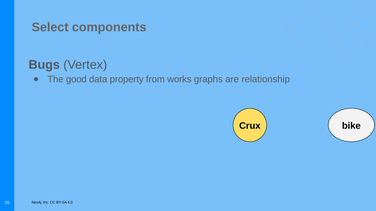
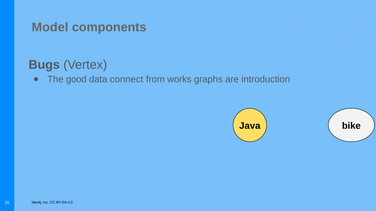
Select: Select -> Model
property: property -> connect
relationship: relationship -> introduction
Crux: Crux -> Java
